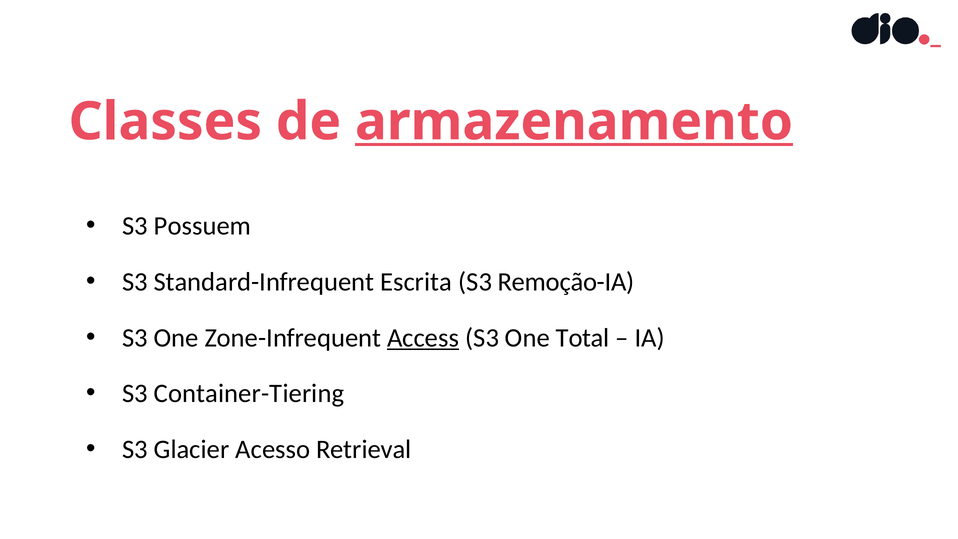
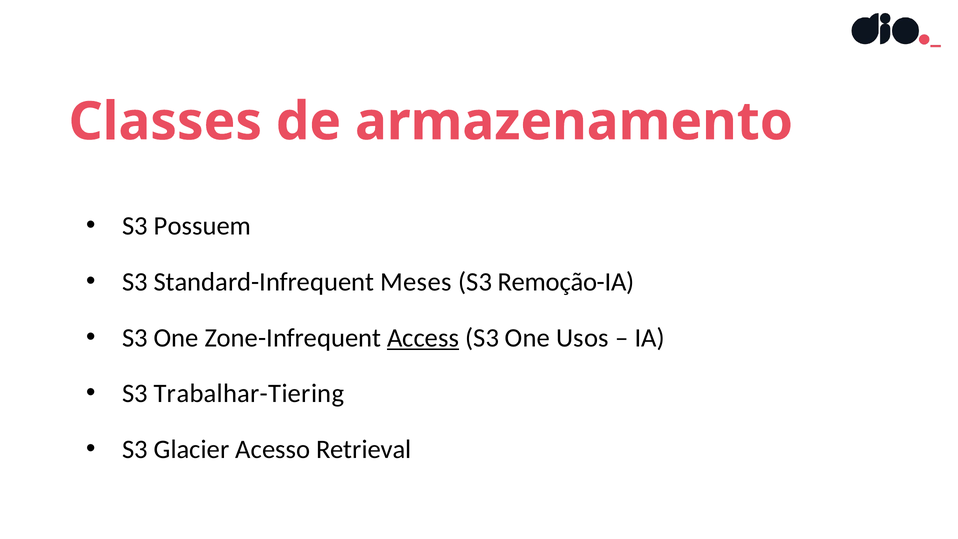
armazenamento underline: present -> none
Escrita: Escrita -> Meses
Total: Total -> Usos
Container-Tiering: Container-Tiering -> Trabalhar-Tiering
